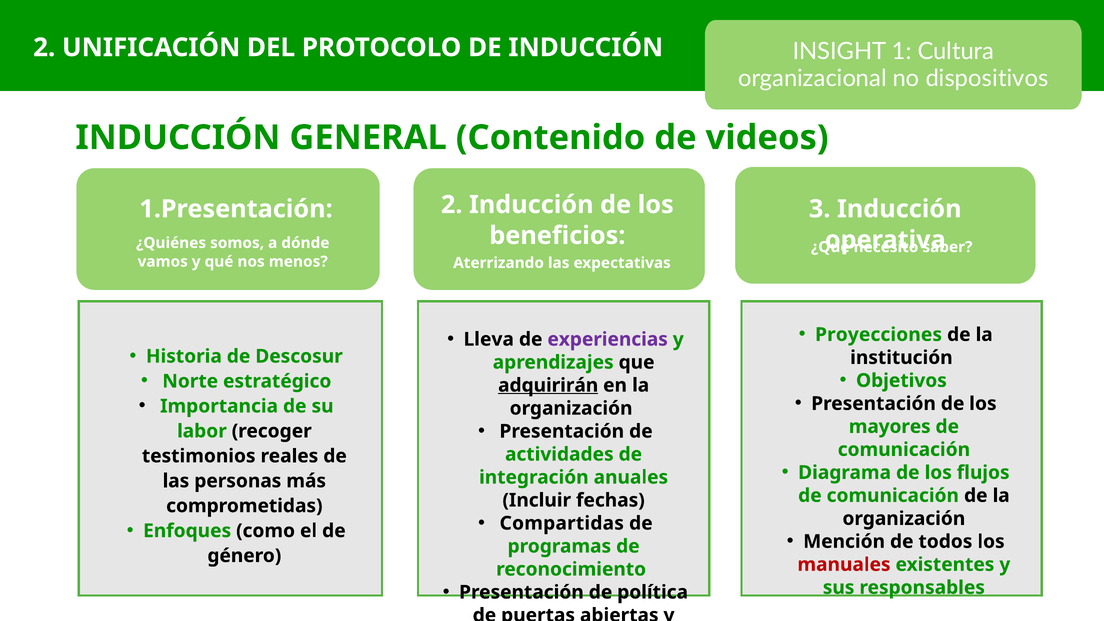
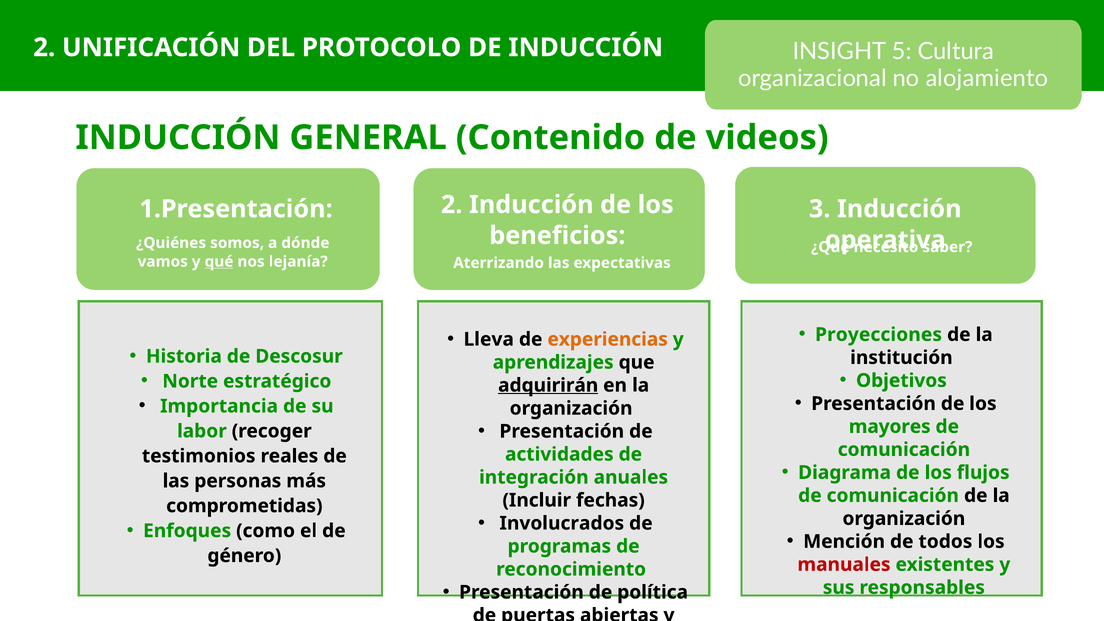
1: 1 -> 5
dispositivos: dispositivos -> alojamiento
qué underline: none -> present
menos: menos -> lejanía
experiencias colour: purple -> orange
Compartidas: Compartidas -> Involucrados
